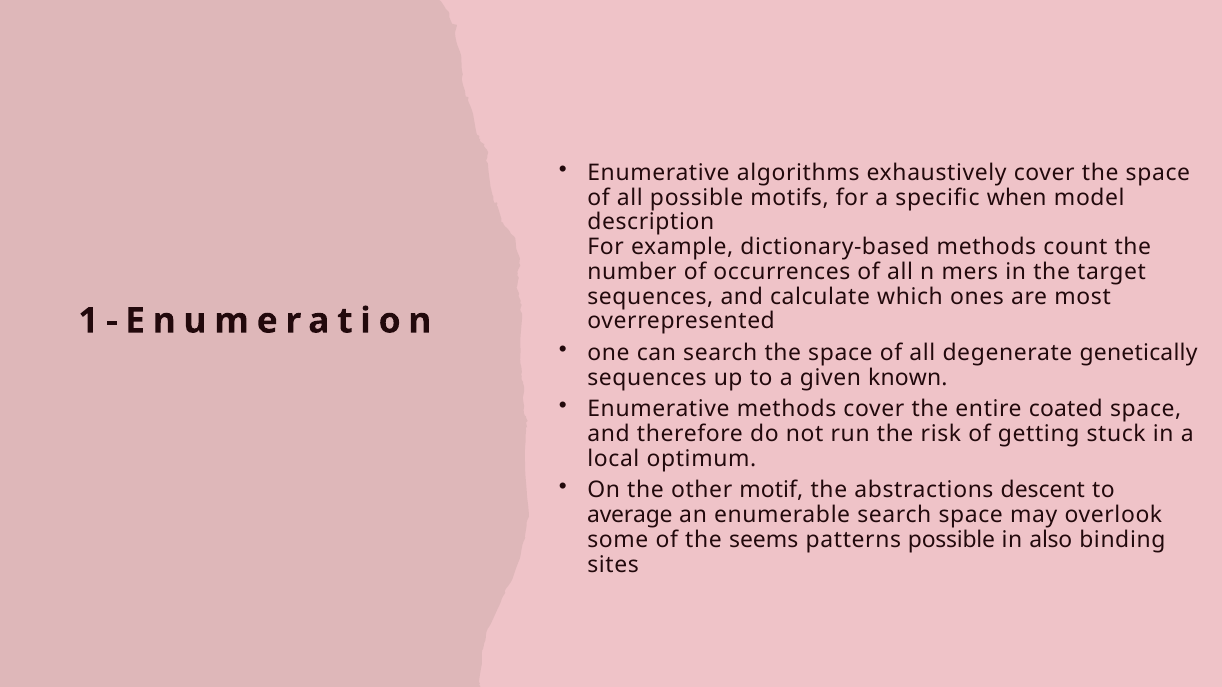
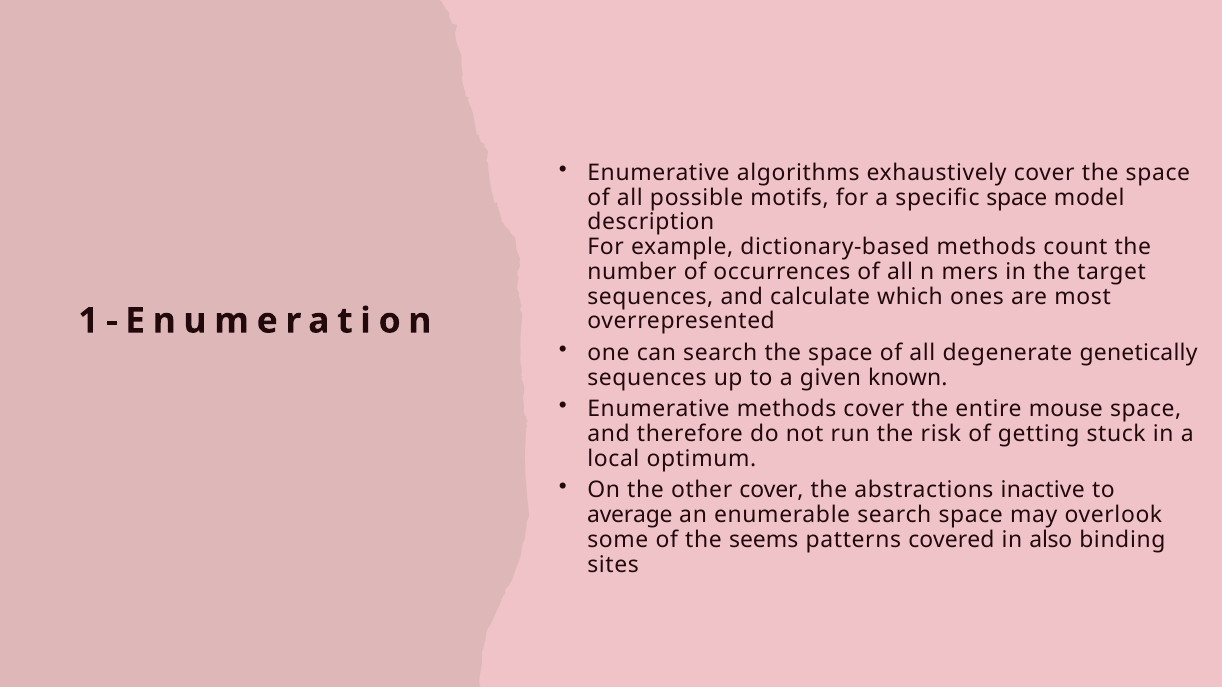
specific when: when -> space
coated: coated -> mouse
other motif: motif -> cover
descent: descent -> inactive
patterns possible: possible -> covered
